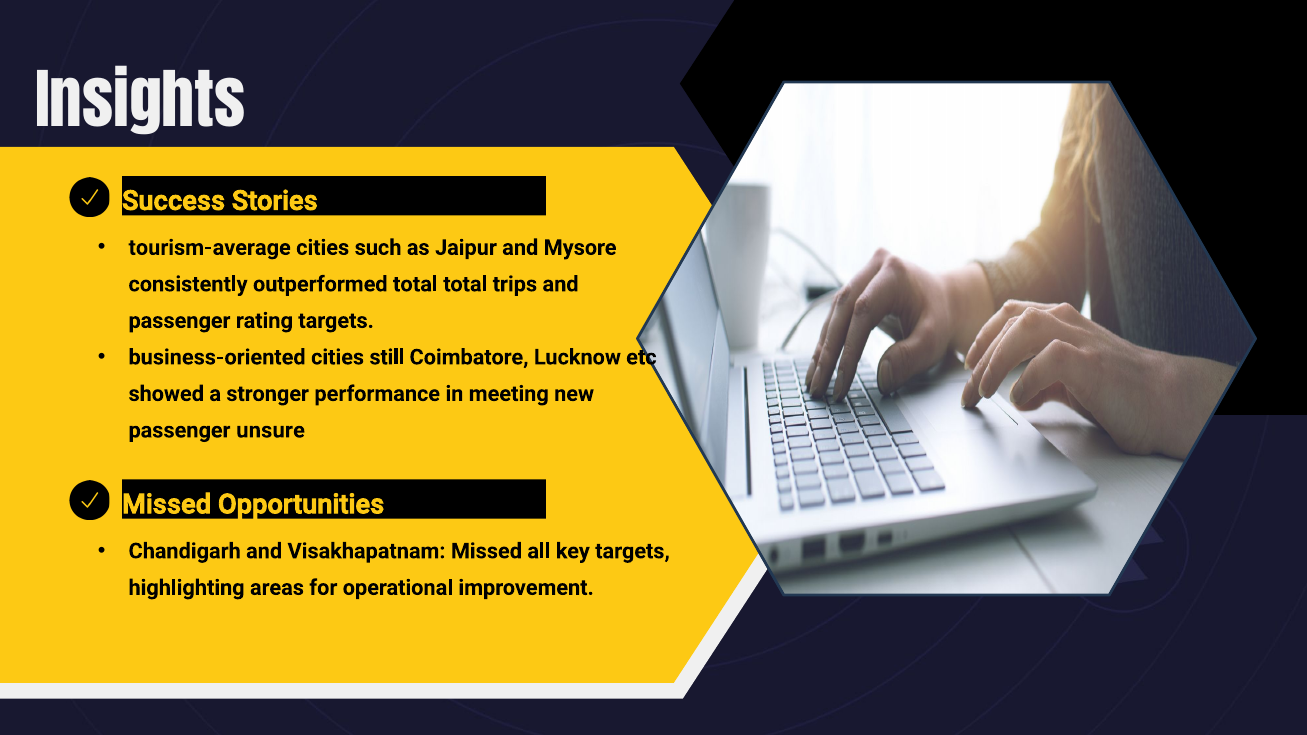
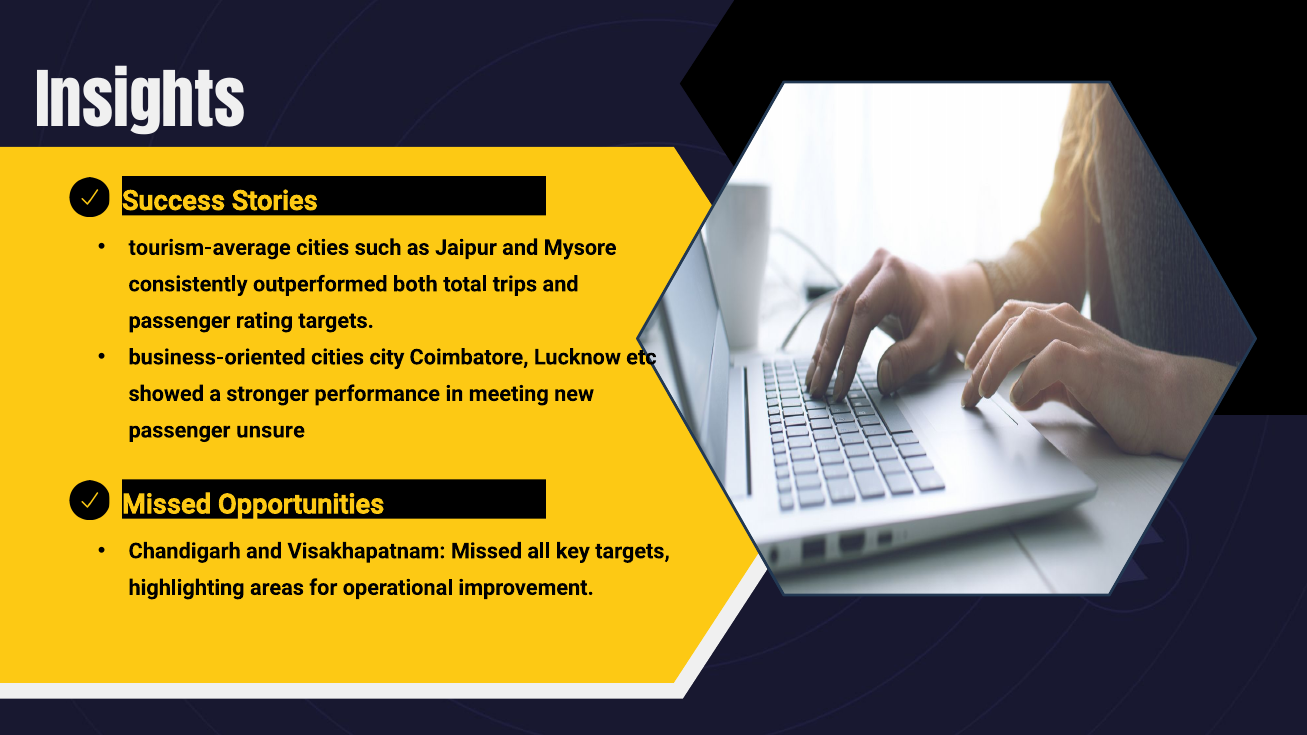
outperformed total: total -> both
still: still -> city
